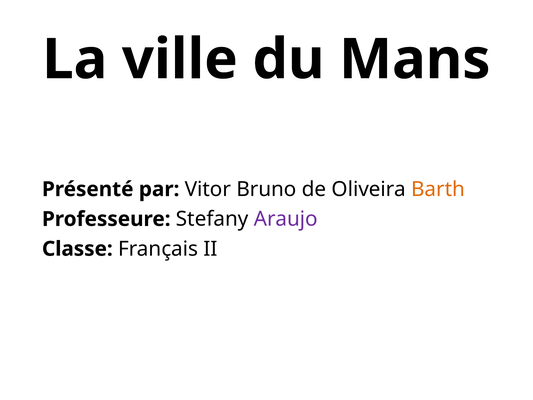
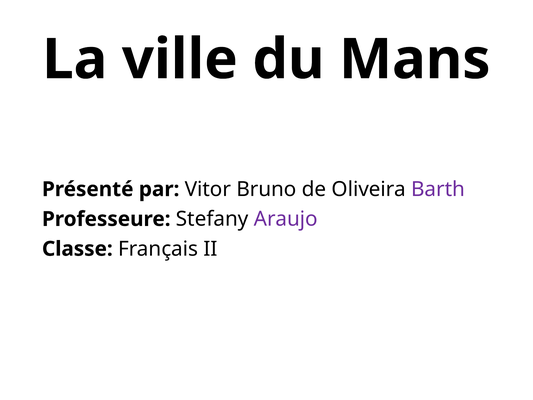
Barth colour: orange -> purple
